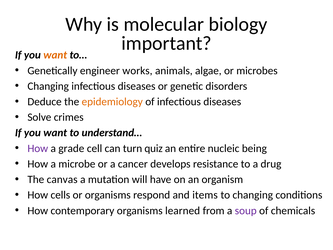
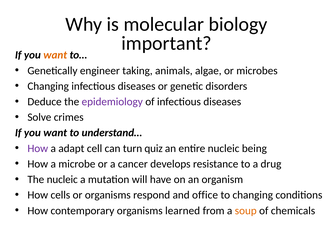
works: works -> taking
epidemiology colour: orange -> purple
grade: grade -> adapt
The canvas: canvas -> nucleic
items: items -> office
soup colour: purple -> orange
